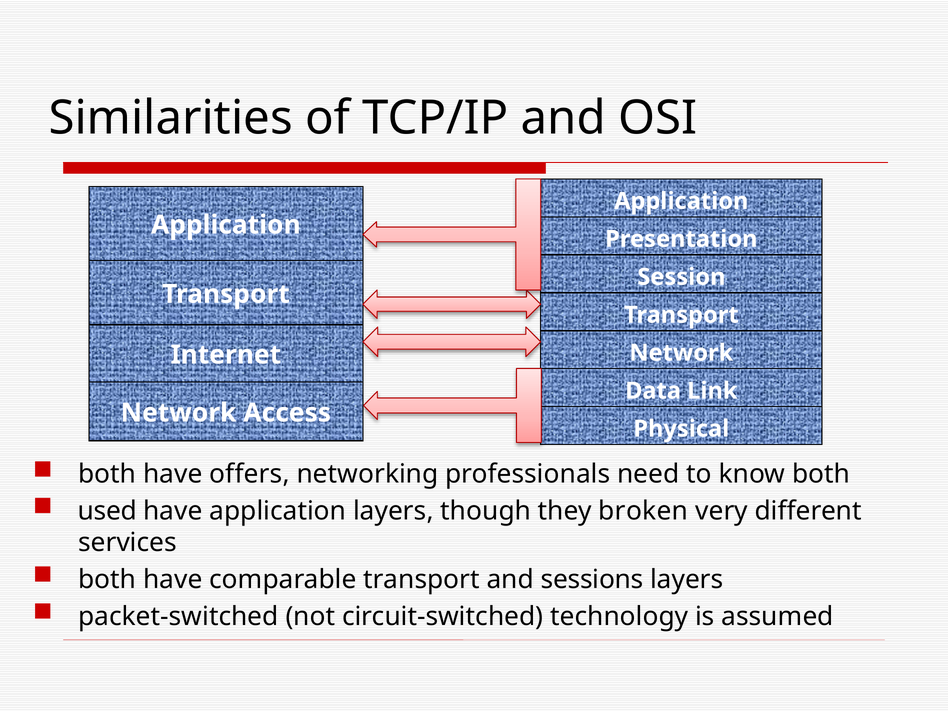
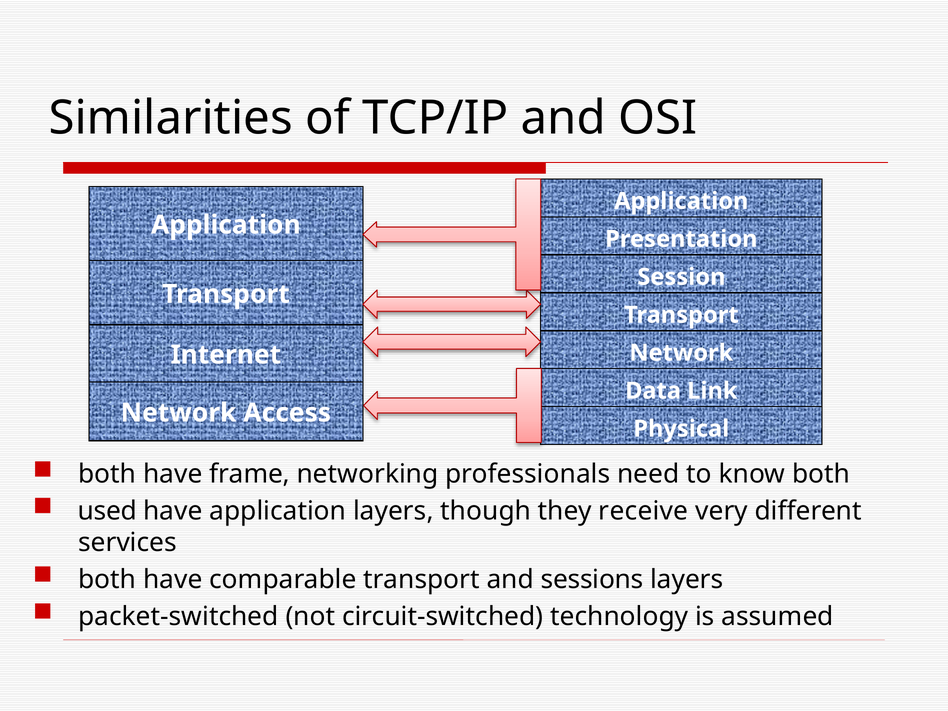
offers: offers -> frame
broken: broken -> receive
